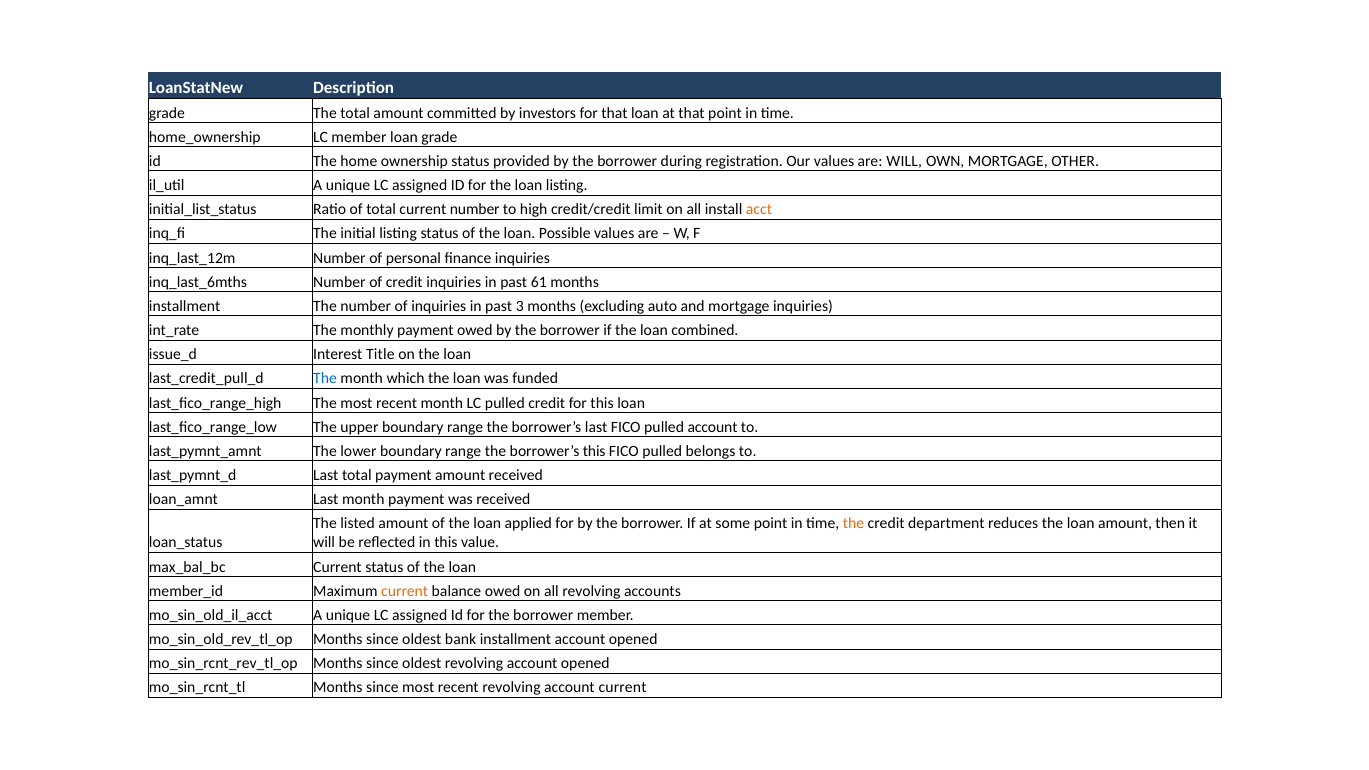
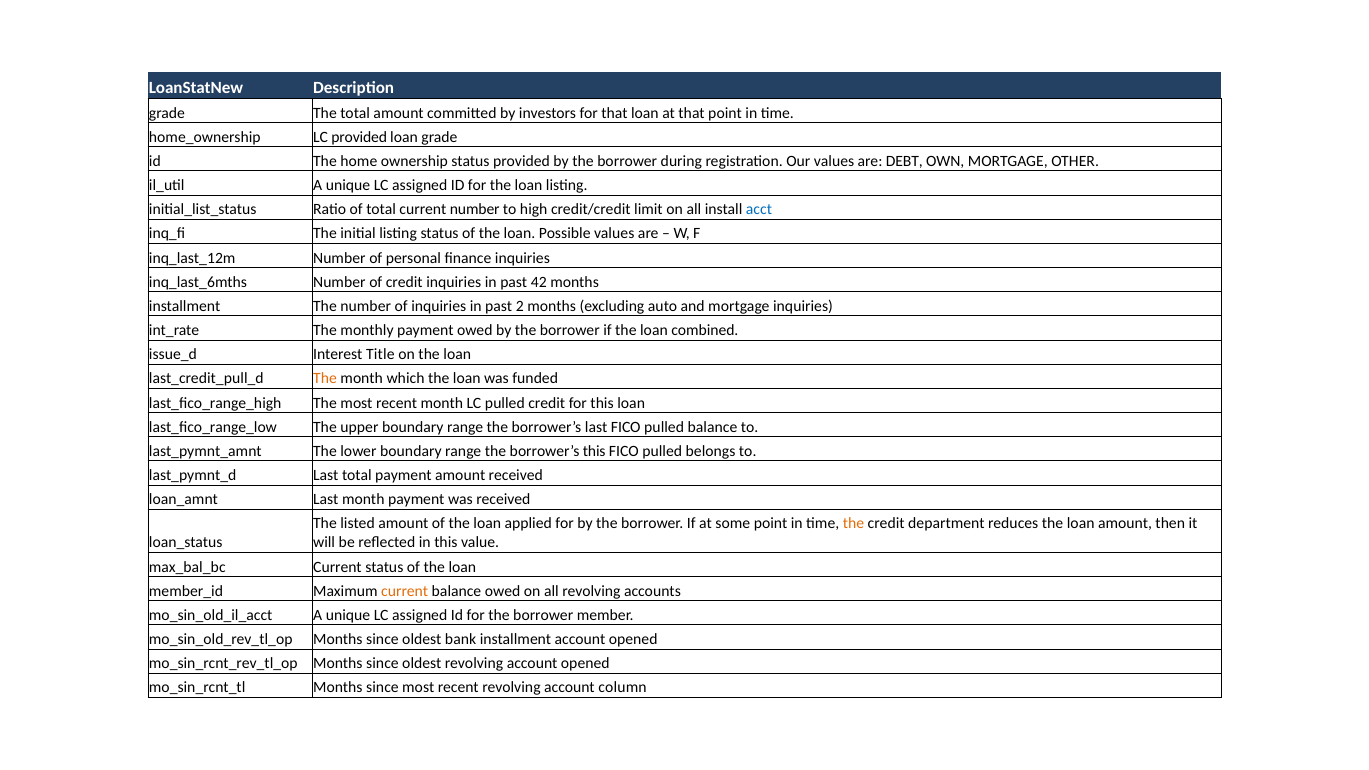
LC member: member -> provided
are WILL: WILL -> DEBT
acct colour: orange -> blue
61: 61 -> 42
3: 3 -> 2
The at (325, 379) colour: blue -> orange
pulled account: account -> balance
account current: current -> column
